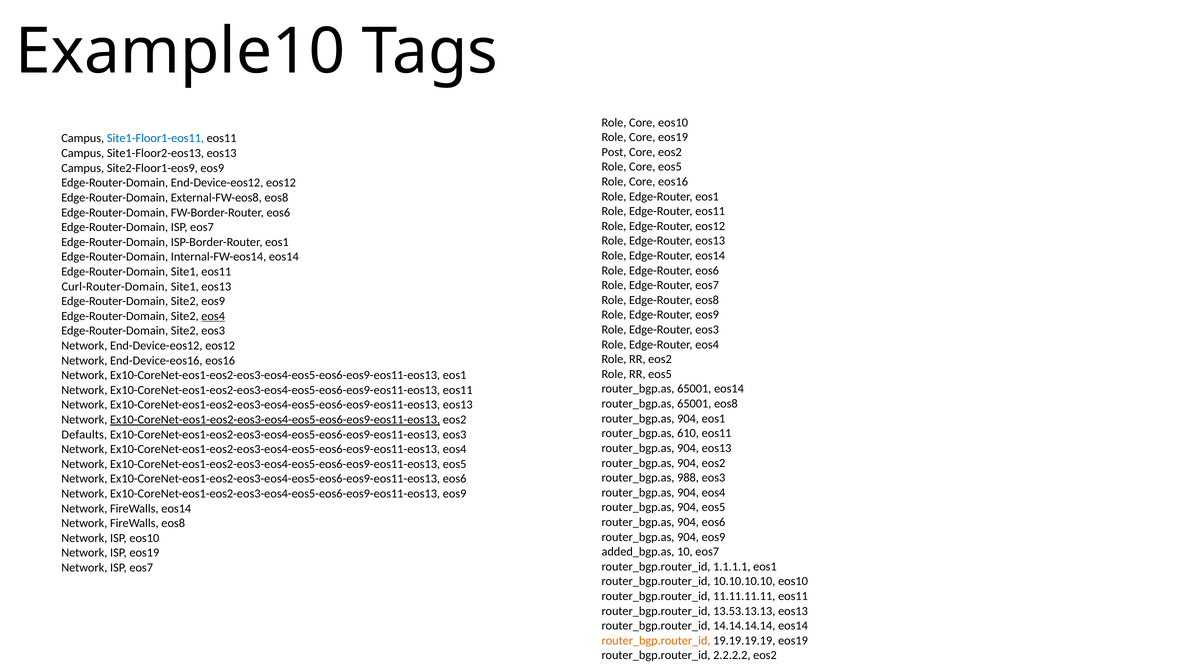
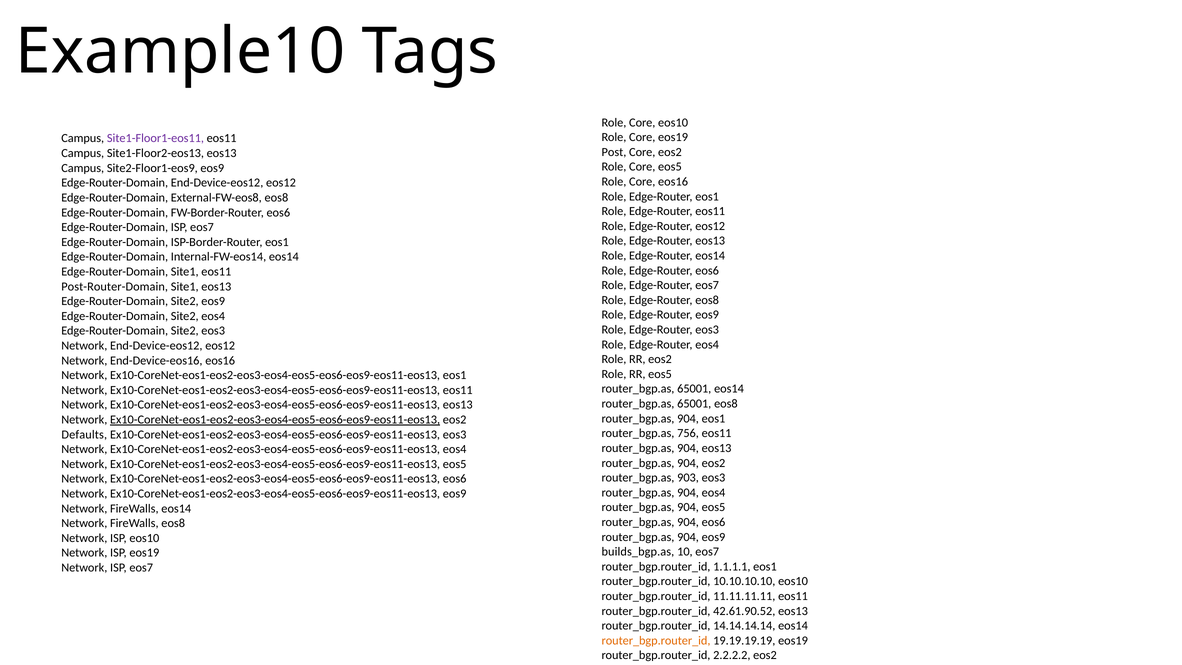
Site1-Floor1-eos11 colour: blue -> purple
Curl-Router-Domain: Curl-Router-Domain -> Post-Router-Domain
eos4 at (213, 316) underline: present -> none
610: 610 -> 756
988: 988 -> 903
added_bgp.as: added_bgp.as -> builds_bgp.as
13.53.13.13: 13.53.13.13 -> 42.61.90.52
